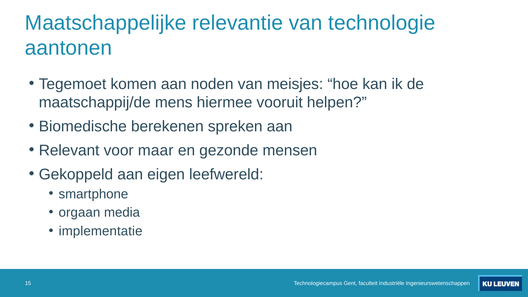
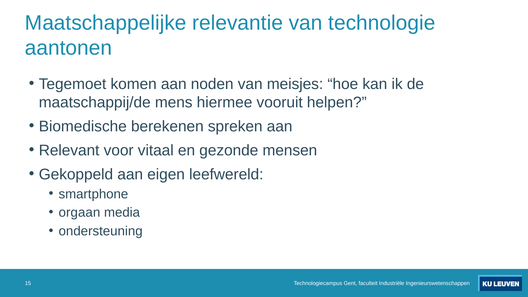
maar: maar -> vitaal
implementatie: implementatie -> ondersteuning
